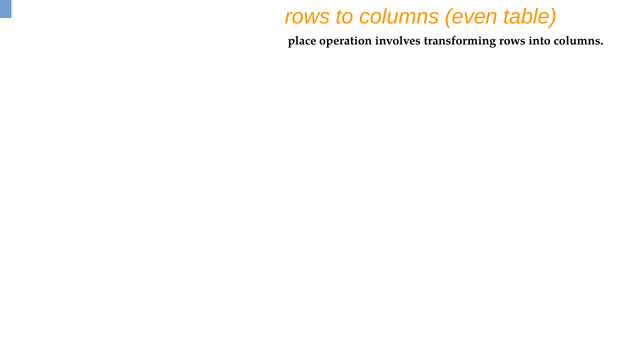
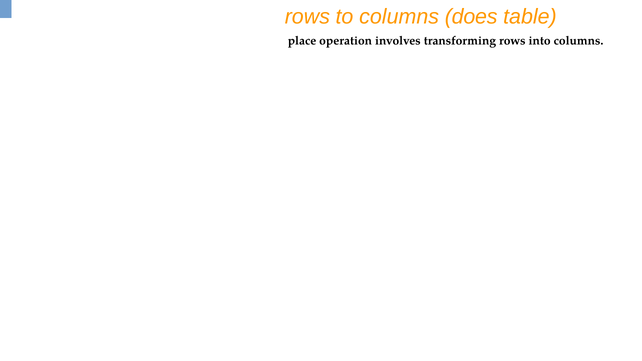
even: even -> does
